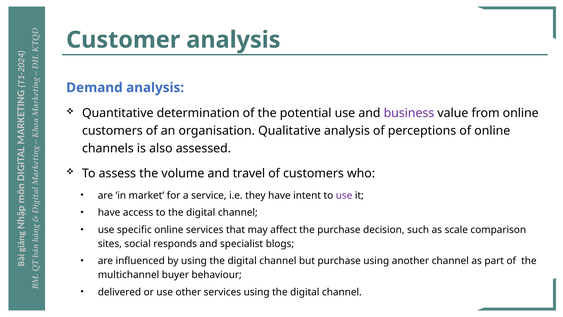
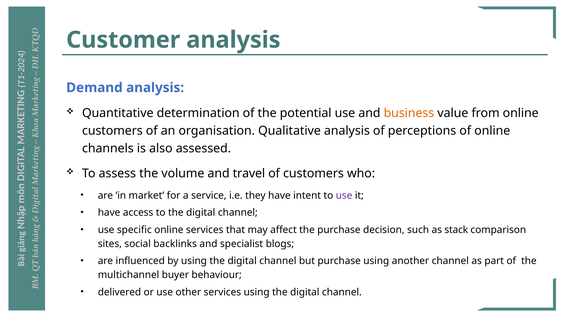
business colour: purple -> orange
scale: scale -> stack
responds: responds -> backlinks
